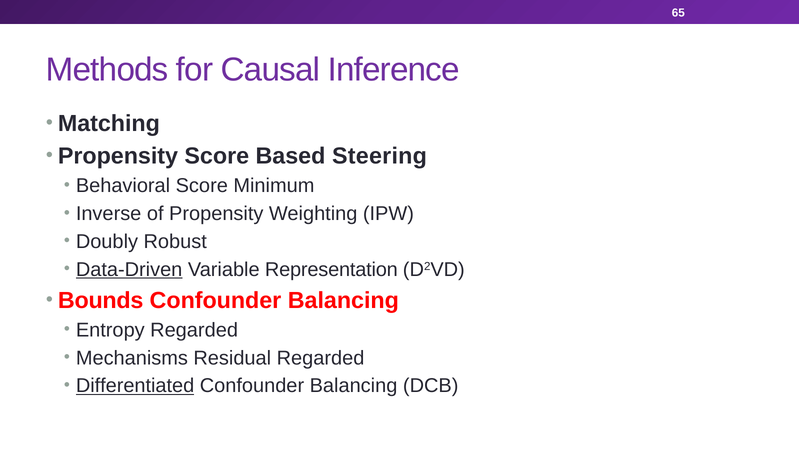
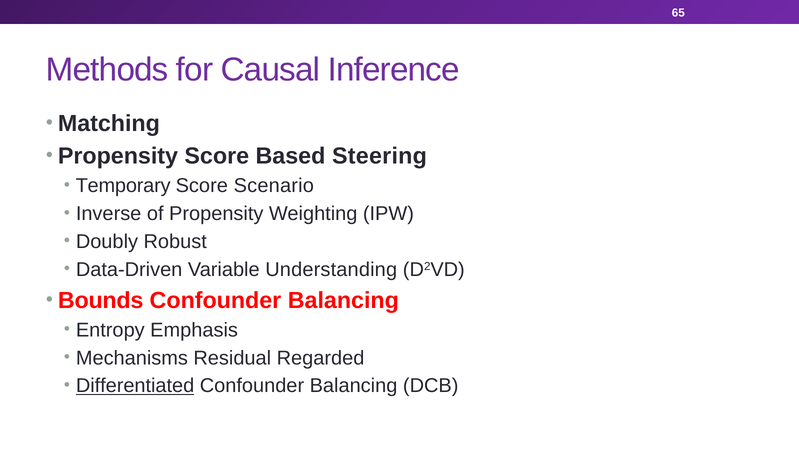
Behavioral: Behavioral -> Temporary
Minimum: Minimum -> Scenario
Data-Driven underline: present -> none
Representation: Representation -> Understanding
Entropy Regarded: Regarded -> Emphasis
